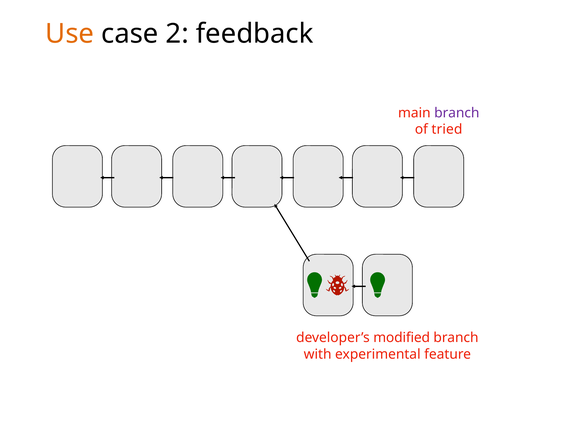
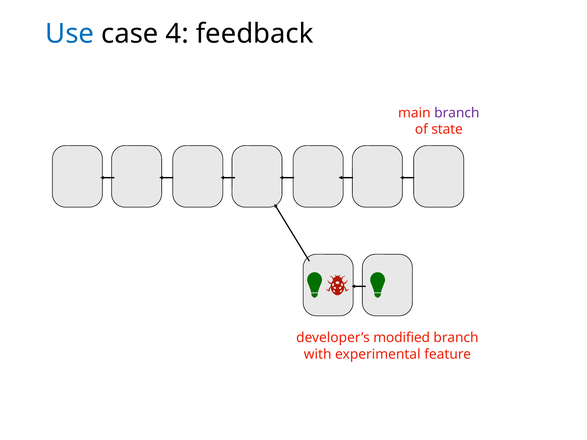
Use colour: orange -> blue
2: 2 -> 4
tried: tried -> state
